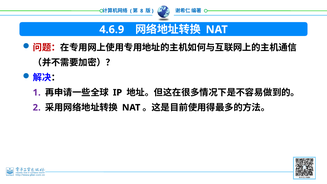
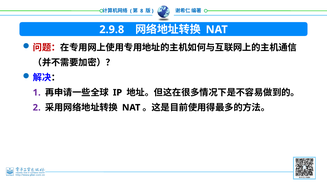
4.6.9: 4.6.9 -> 2.9.8
